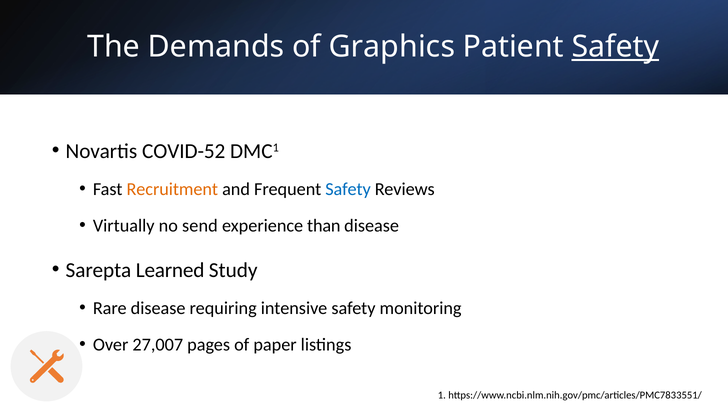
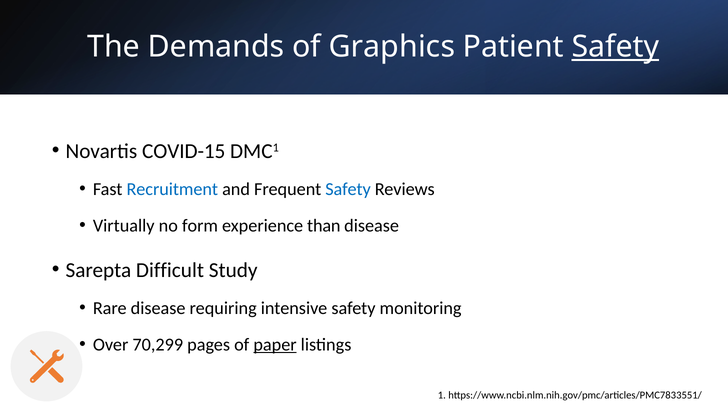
COVID-52: COVID-52 -> COVID-15
Recruitment colour: orange -> blue
send: send -> form
Learned: Learned -> Difficult
27,007: 27,007 -> 70,299
paper underline: none -> present
